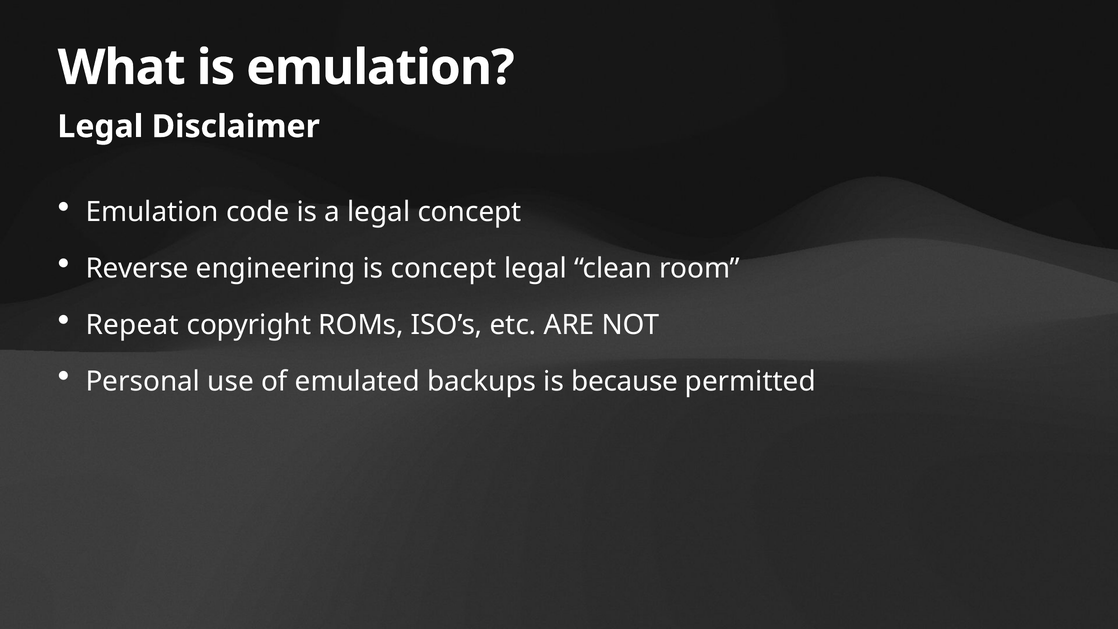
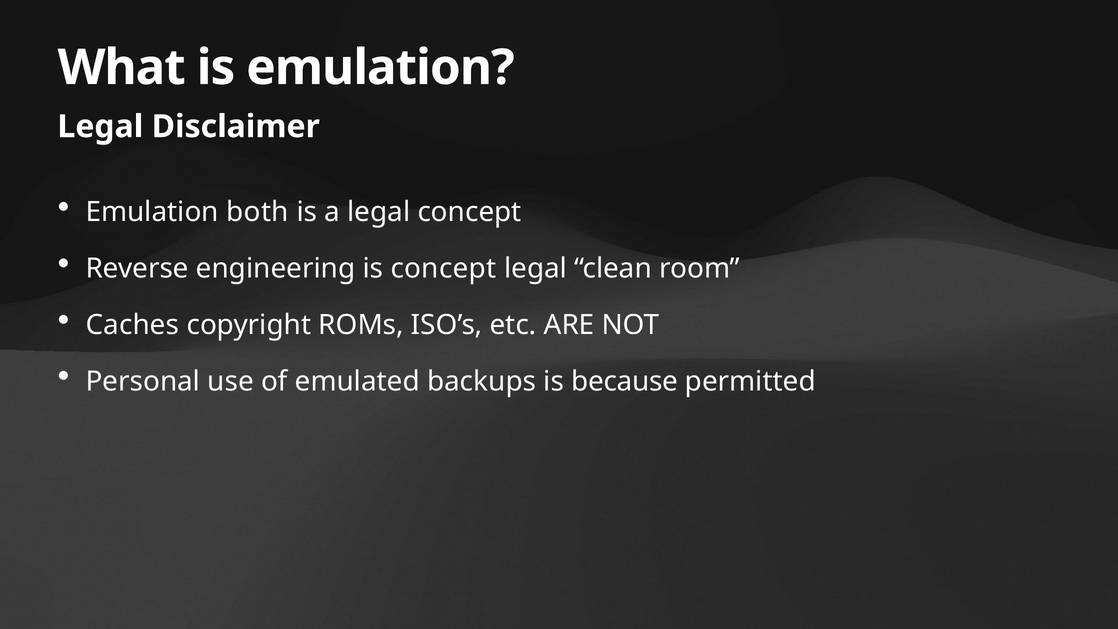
code: code -> both
Repeat: Repeat -> Caches
